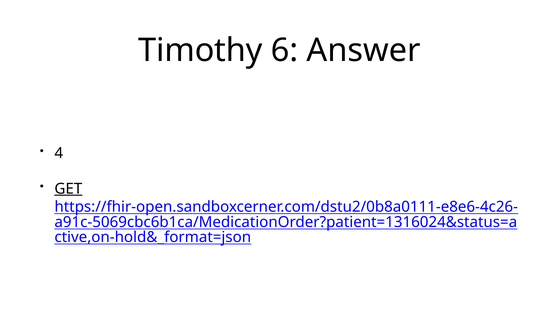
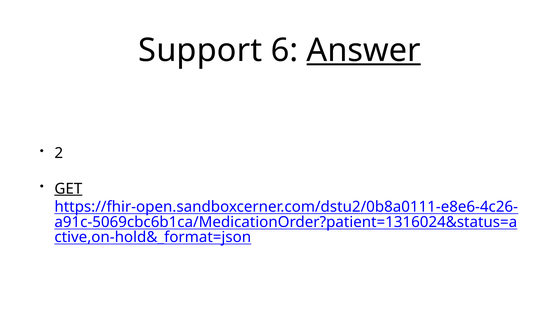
Timothy: Timothy -> Support
Answer underline: none -> present
4: 4 -> 2
